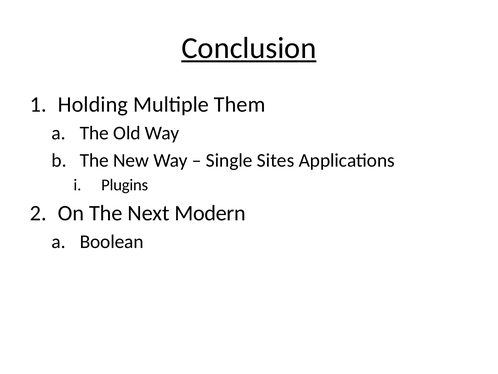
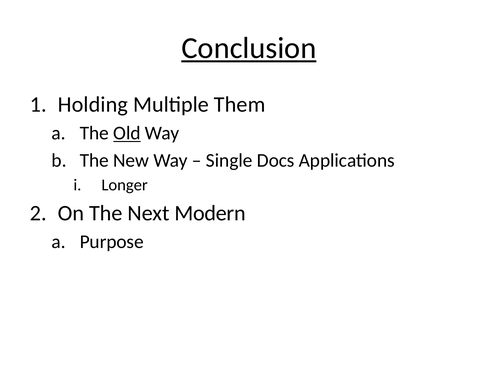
Old underline: none -> present
Sites: Sites -> Docs
Plugins: Plugins -> Longer
Boolean: Boolean -> Purpose
